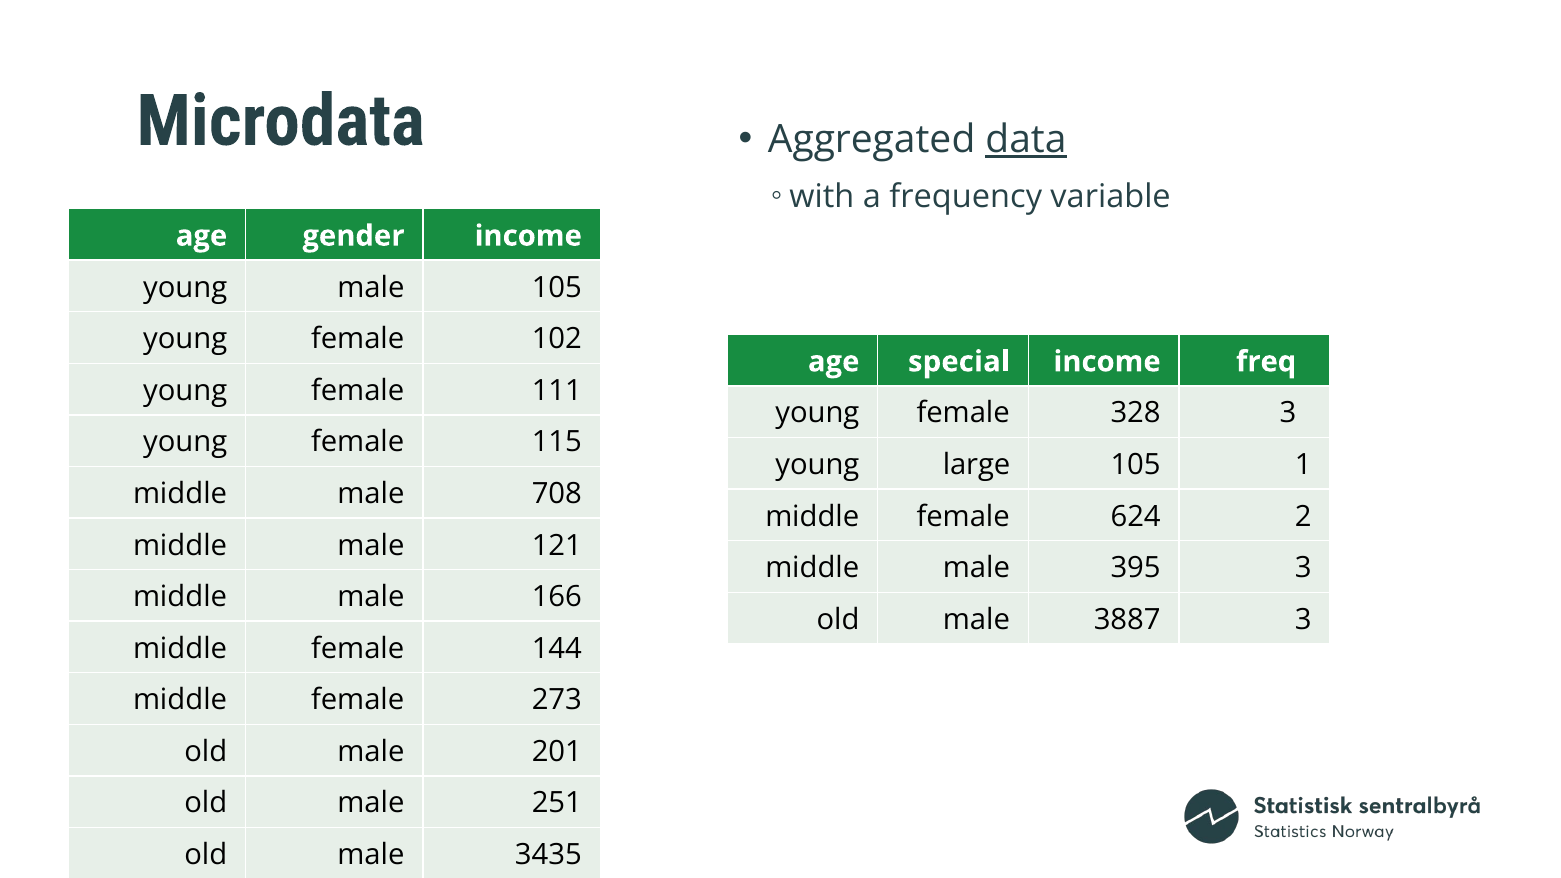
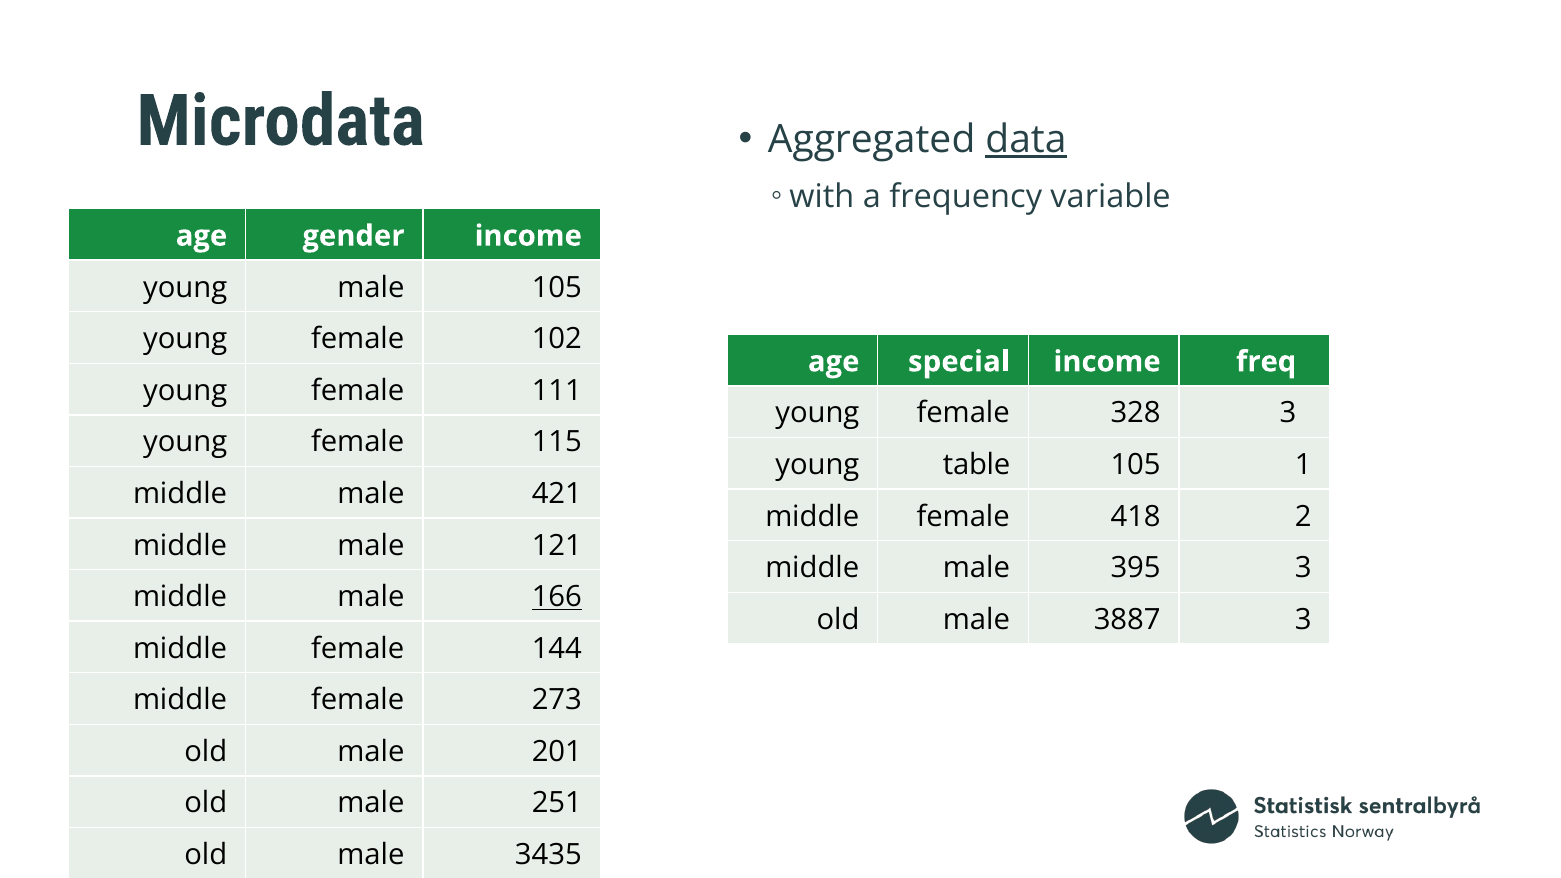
large: large -> table
708: 708 -> 421
624: 624 -> 418
166 underline: none -> present
